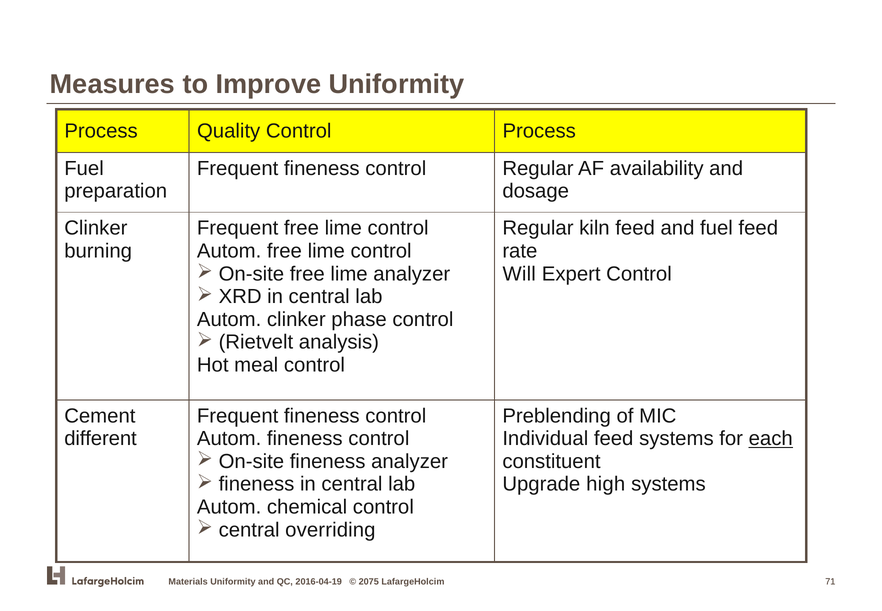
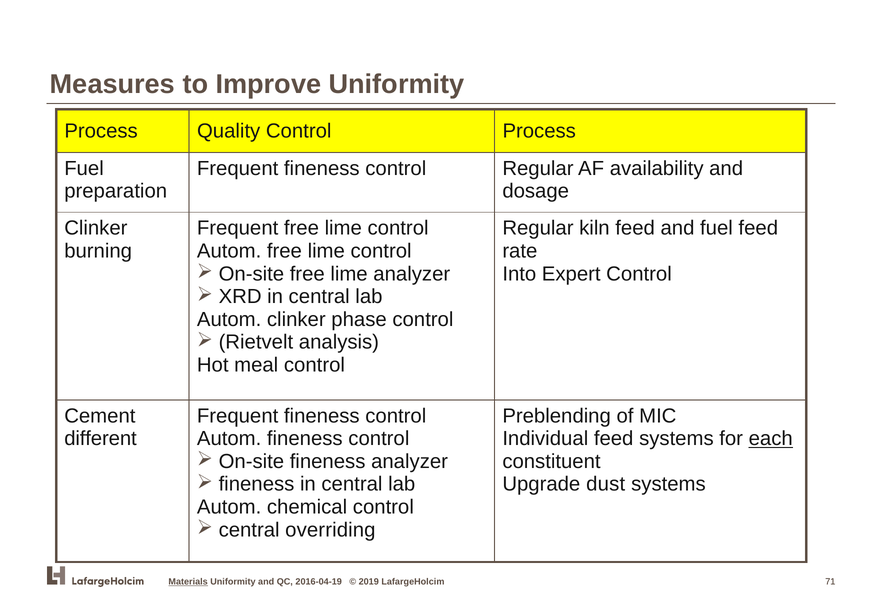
Will: Will -> Into
high: high -> dust
Materials underline: none -> present
2075: 2075 -> 2019
